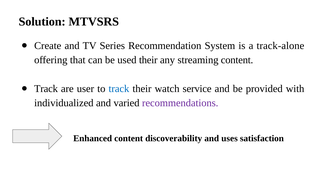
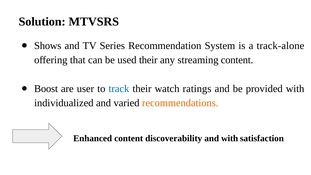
Create: Create -> Shows
Track at (46, 89): Track -> Boost
service: service -> ratings
recommendations colour: purple -> orange
and uses: uses -> with
